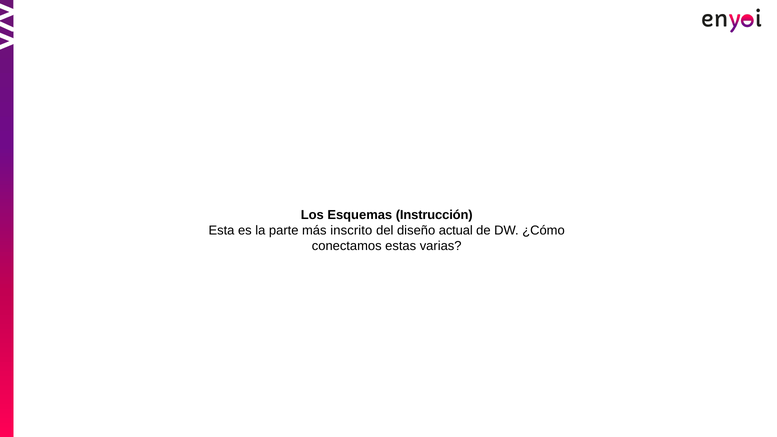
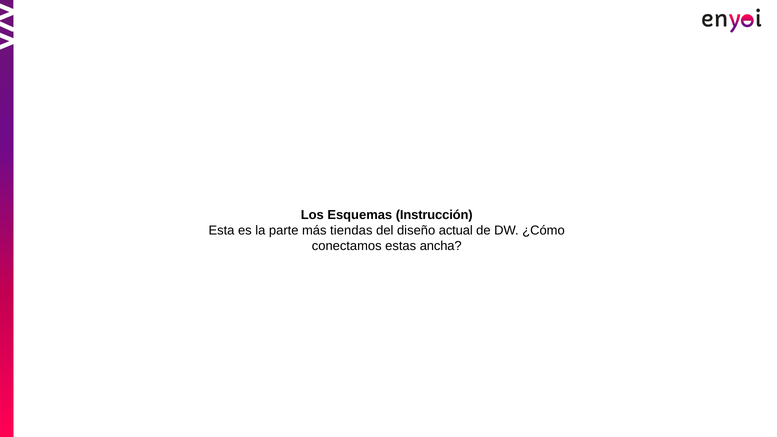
inscrito: inscrito -> tiendas
varias: varias -> ancha
